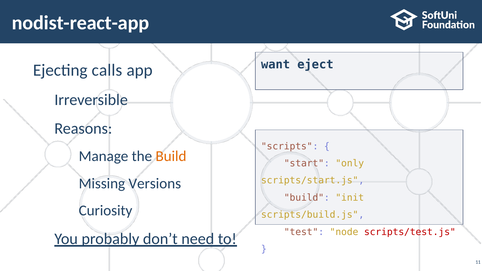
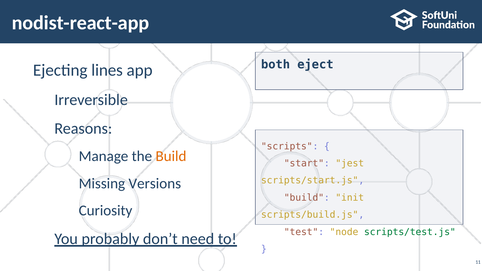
want: want -> both
calls: calls -> lines
only: only -> jest
scripts/test.js colour: red -> green
